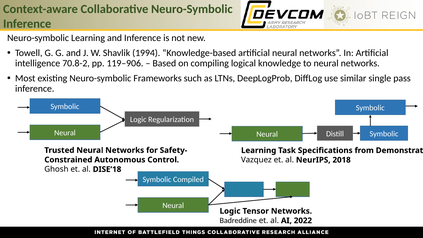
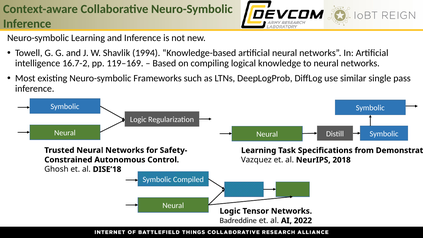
70.8-2: 70.8-2 -> 16.7-2
119–906: 119–906 -> 119–169
